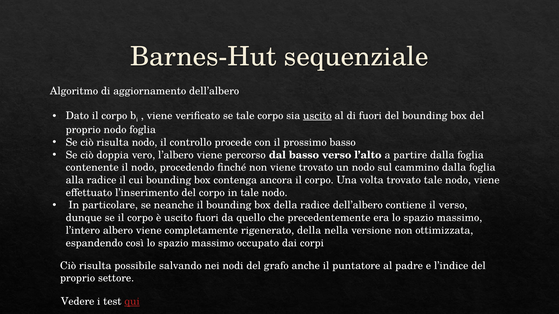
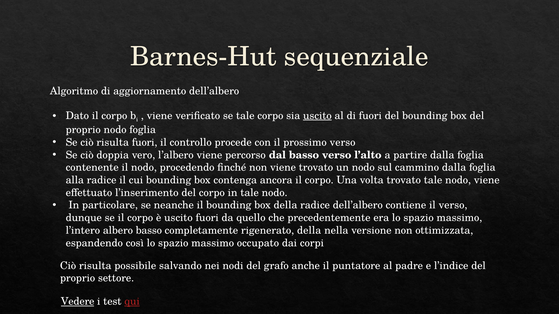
risulta nodo: nodo -> fuori
prossimo basso: basso -> verso
albero viene: viene -> basso
Vedere underline: none -> present
